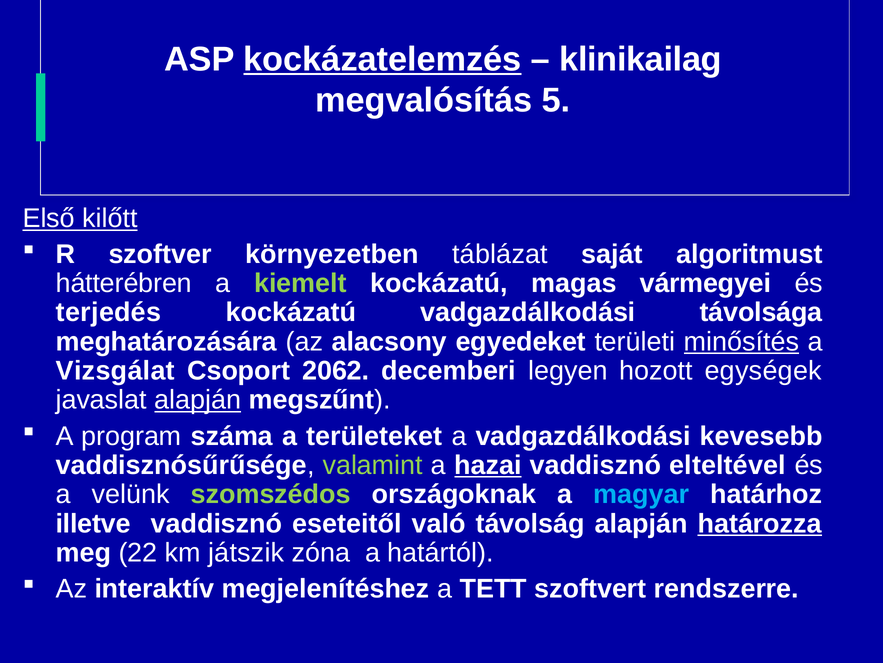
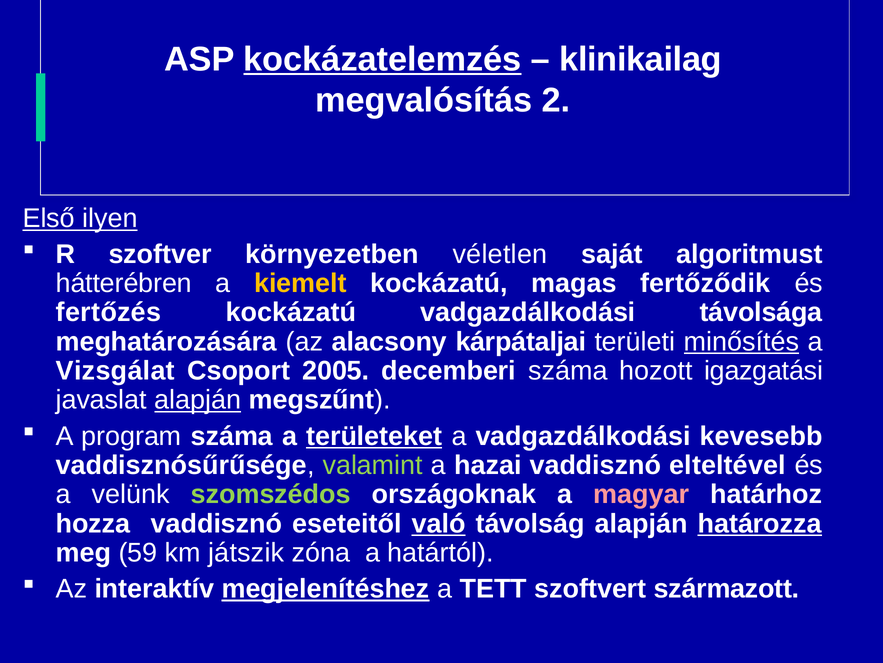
5: 5 -> 2
kilőtt: kilőtt -> ilyen
táblázat: táblázat -> véletlen
kiemelt colour: light green -> yellow
vármegyei: vármegyei -> fertőződik
terjedés: terjedés -> fertőzés
egyedeket: egyedeket -> kárpátaljai
2062: 2062 -> 2005
decemberi legyen: legyen -> száma
egységek: egységek -> igazgatási
területeket underline: none -> present
hazai underline: present -> none
magyar colour: light blue -> pink
illetve: illetve -> hozza
való underline: none -> present
22: 22 -> 59
megjelenítéshez underline: none -> present
rendszerre: rendszerre -> származott
